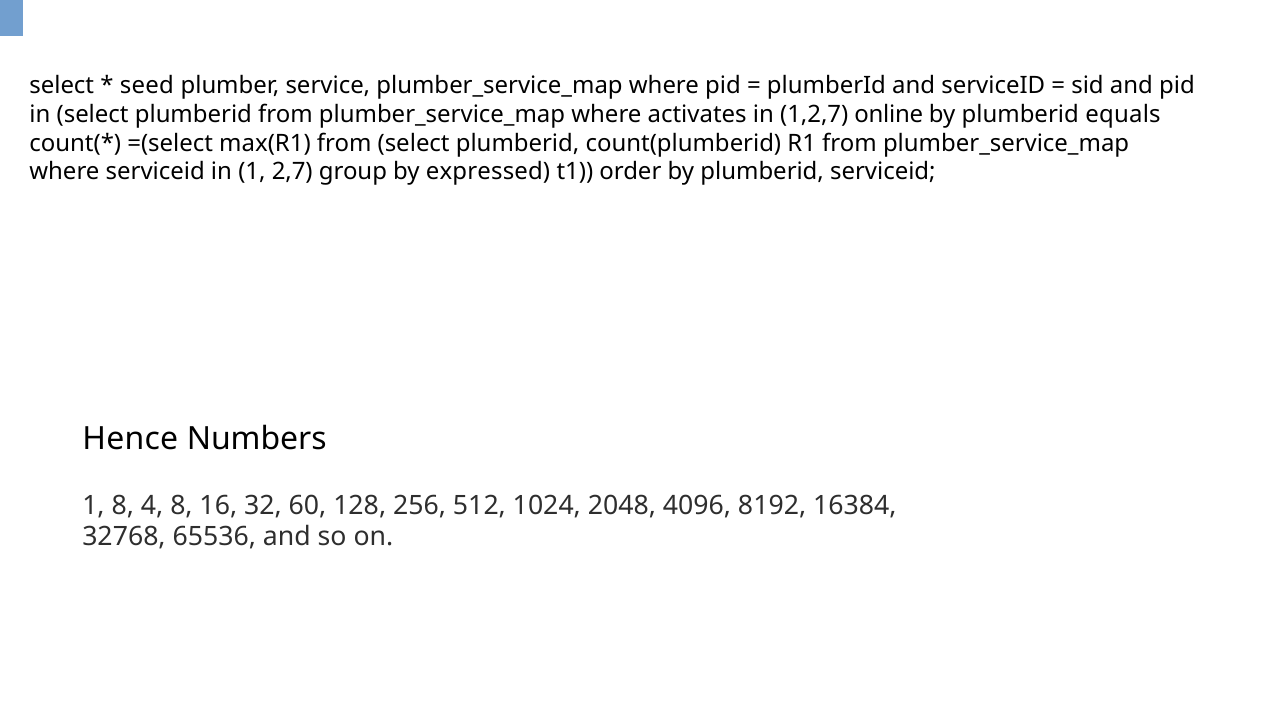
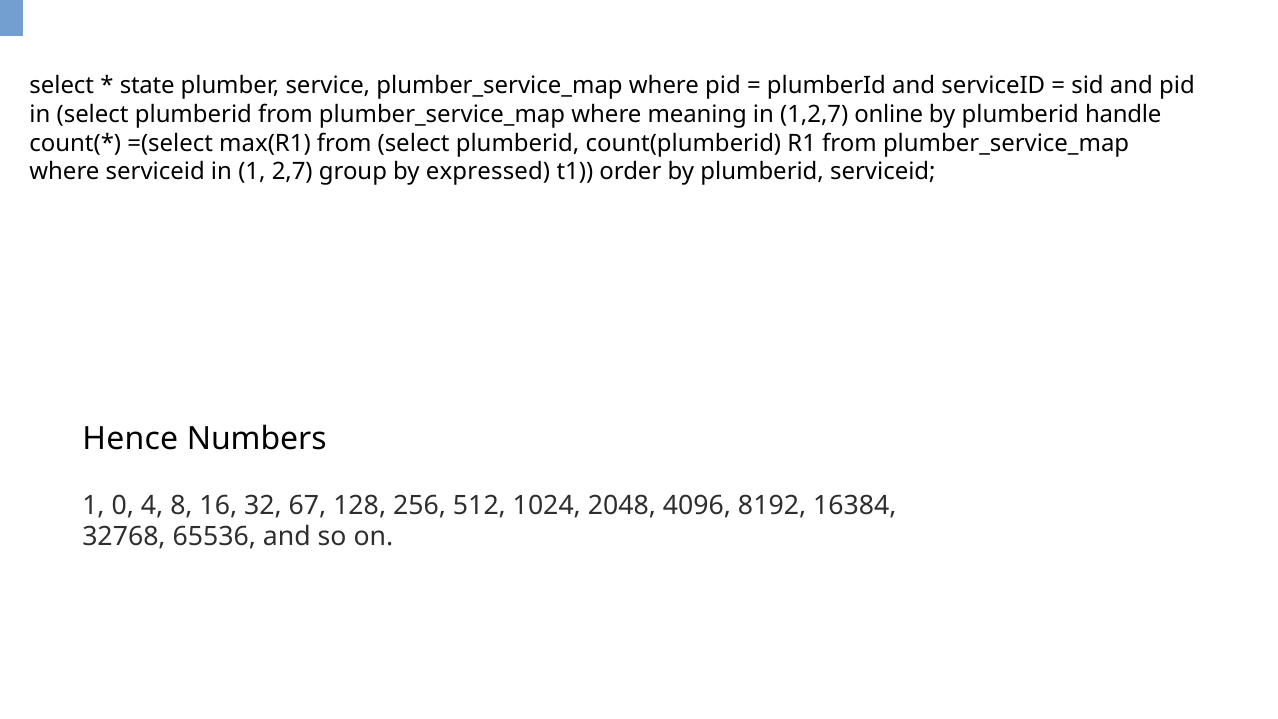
seed: seed -> state
activates: activates -> meaning
equals: equals -> handle
1 8: 8 -> 0
60: 60 -> 67
